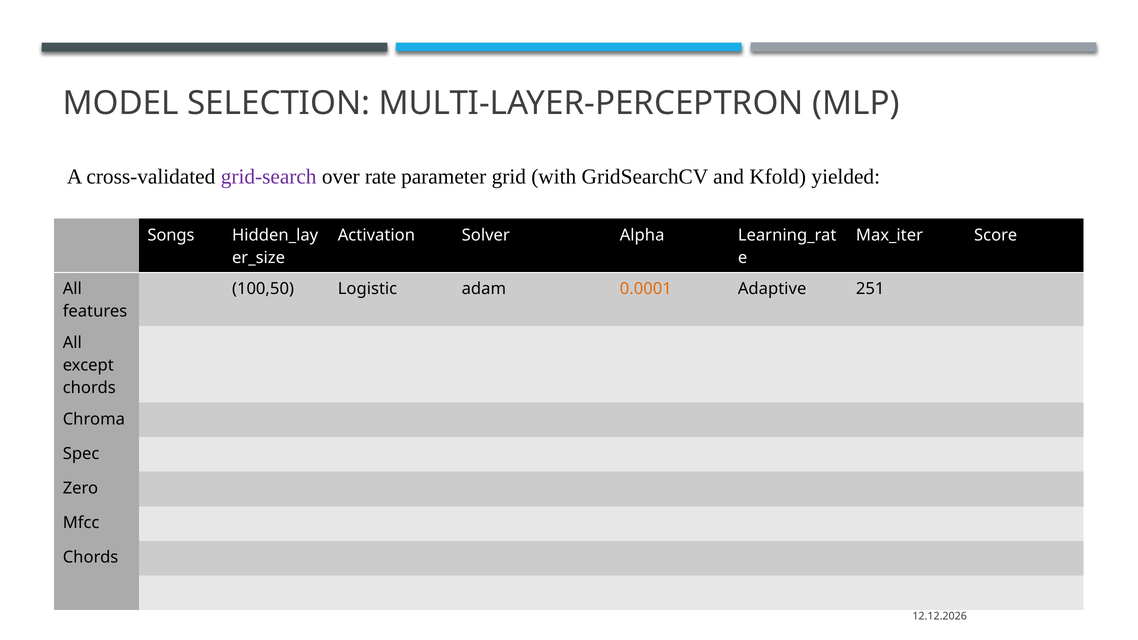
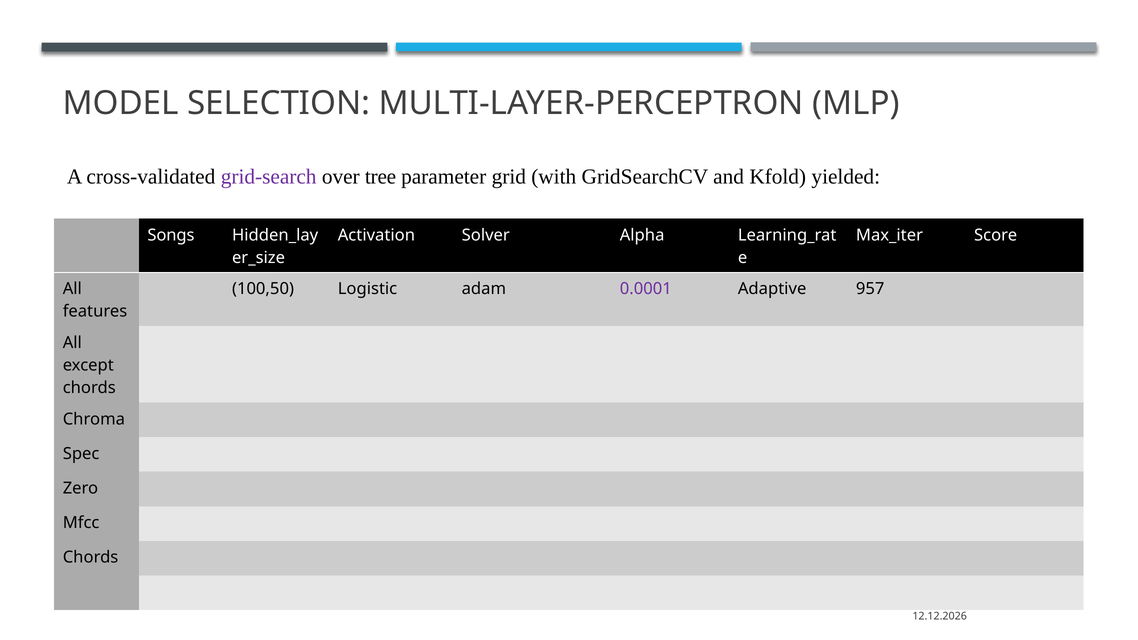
rate: rate -> tree
0.0001 colour: orange -> purple
251: 251 -> 957
